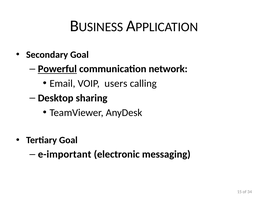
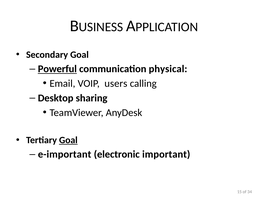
network: network -> physical
Goal at (68, 140) underline: none -> present
messaging: messaging -> important
